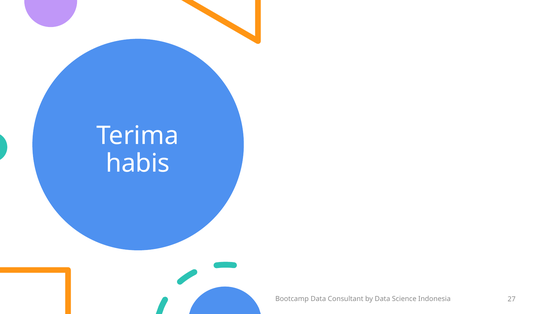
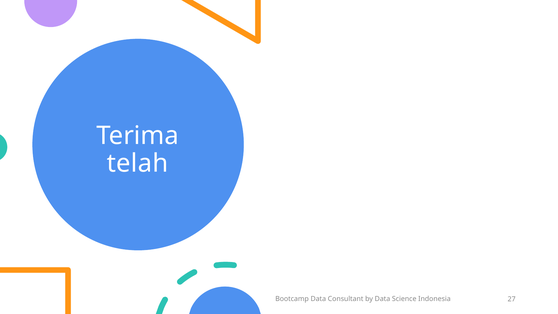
habis: habis -> telah
